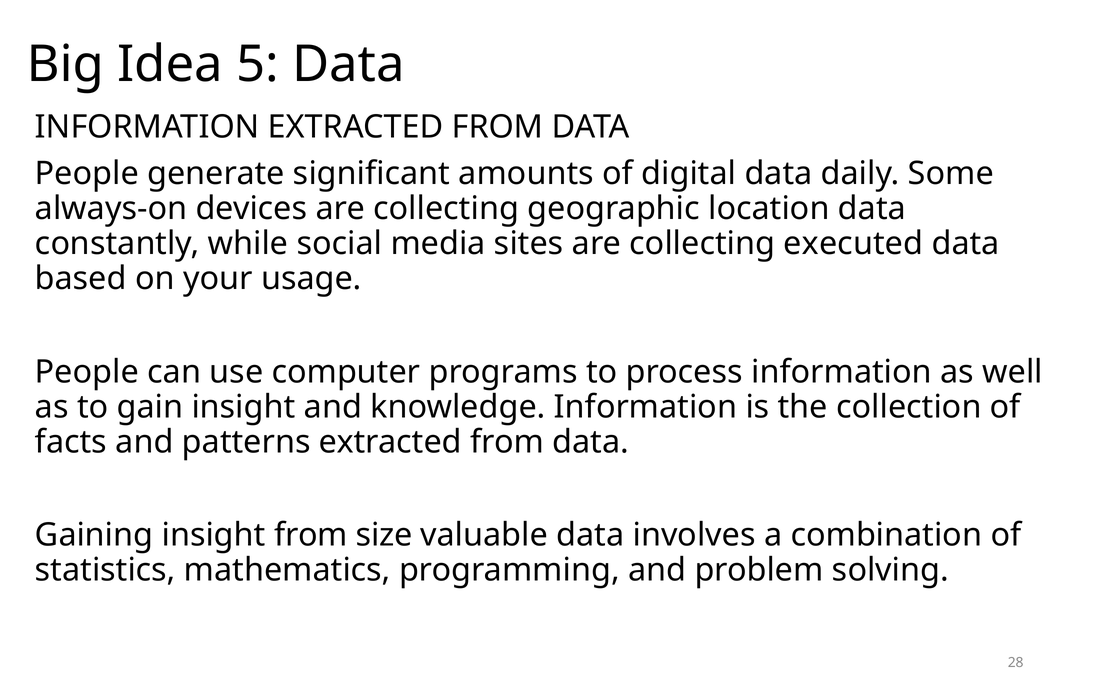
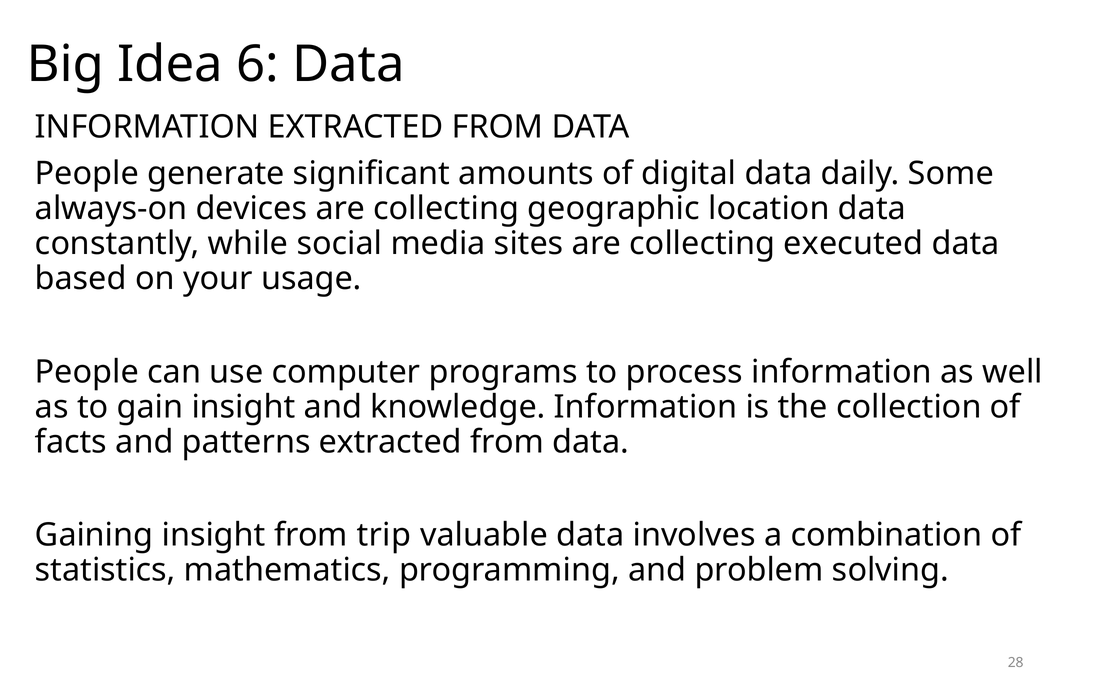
5: 5 -> 6
size: size -> trip
